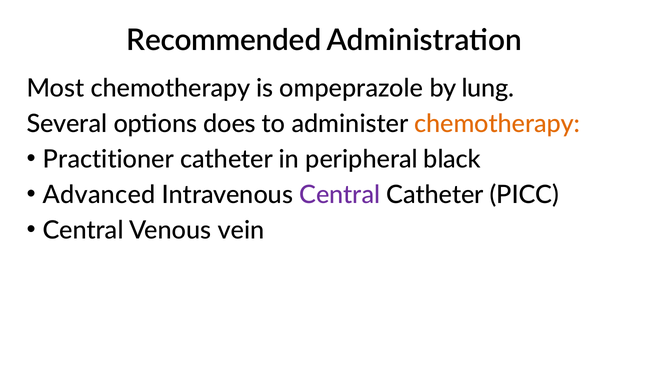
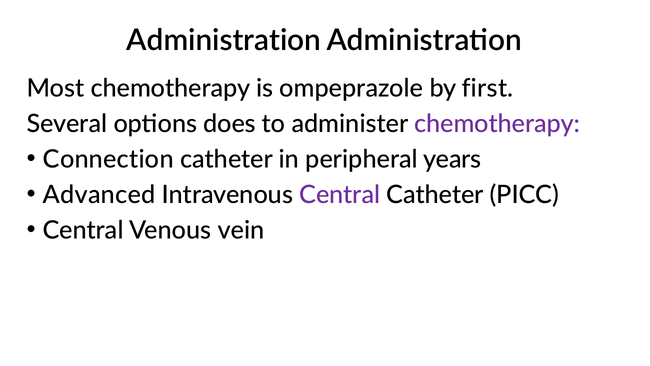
Recommended at (224, 40): Recommended -> Administration
lung: lung -> first
chemotherapy at (497, 124) colour: orange -> purple
Practitioner: Practitioner -> Connection
black: black -> years
